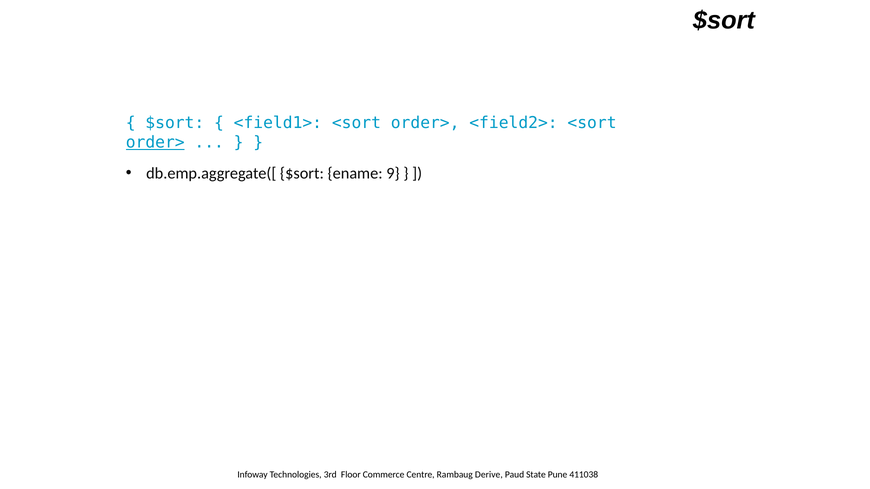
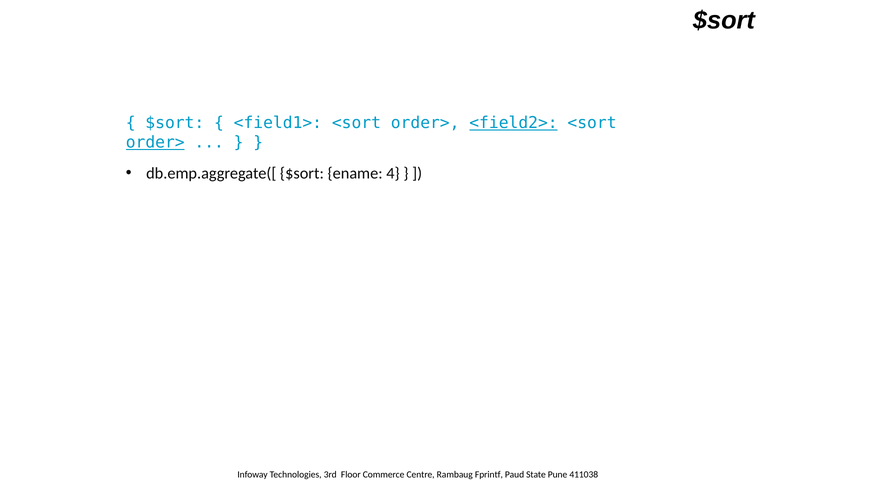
<field2> underline: none -> present
9: 9 -> 4
Derive: Derive -> Fprintf
